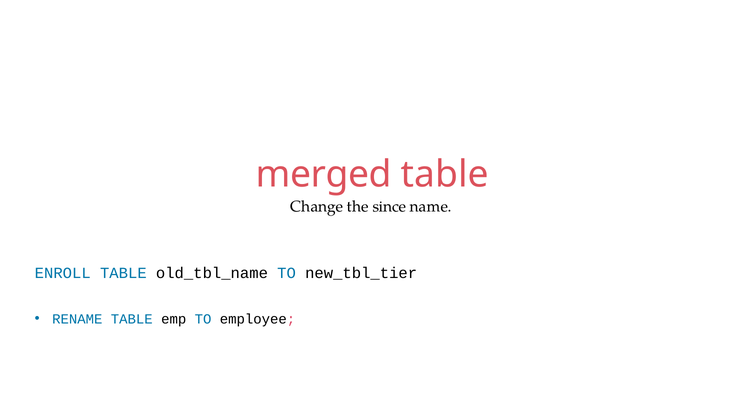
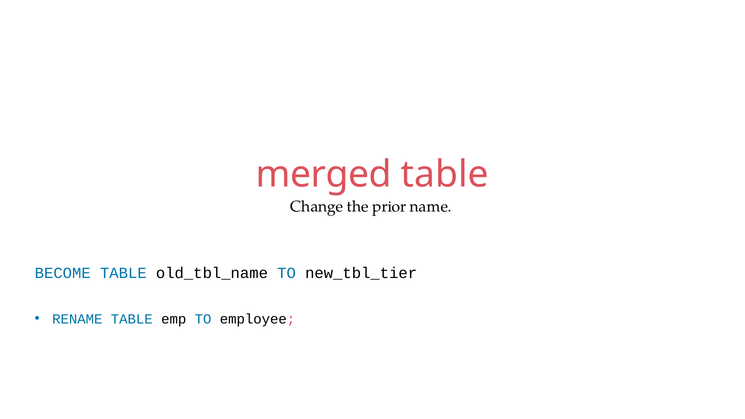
since: since -> prior
ENROLL: ENROLL -> BECOME
